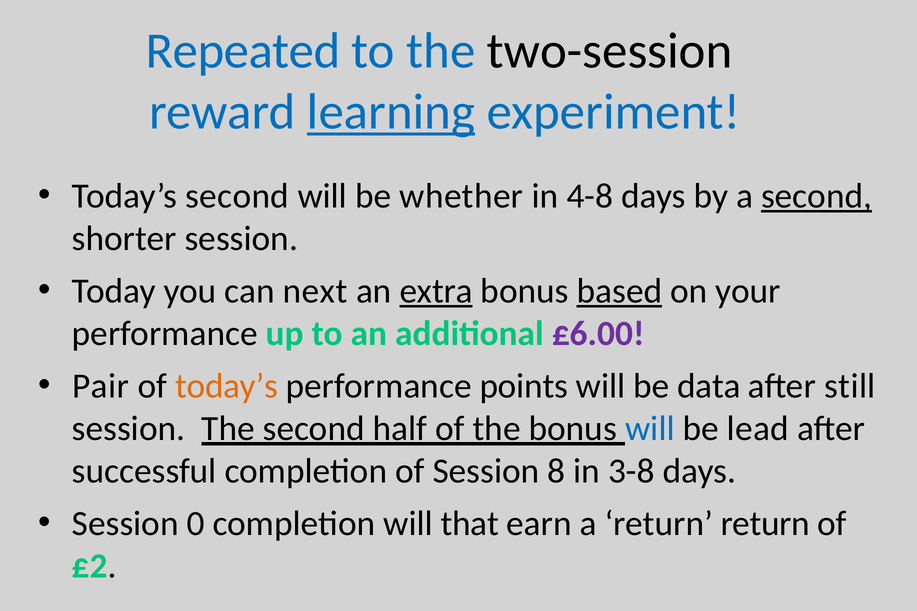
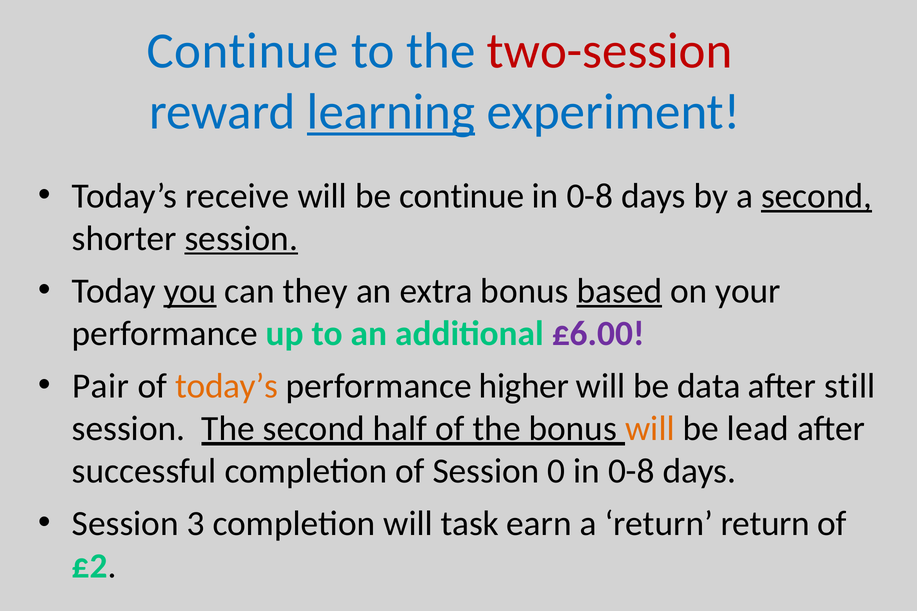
Repeated at (243, 51): Repeated -> Continue
two-session colour: black -> red
Today’s second: second -> receive
be whether: whether -> continue
4-8 at (590, 196): 4-8 -> 0-8
session at (241, 239) underline: none -> present
you underline: none -> present
next: next -> they
extra underline: present -> none
points: points -> higher
will at (650, 429) colour: blue -> orange
8: 8 -> 0
3-8 at (631, 471): 3-8 -> 0-8
0: 0 -> 3
that: that -> task
